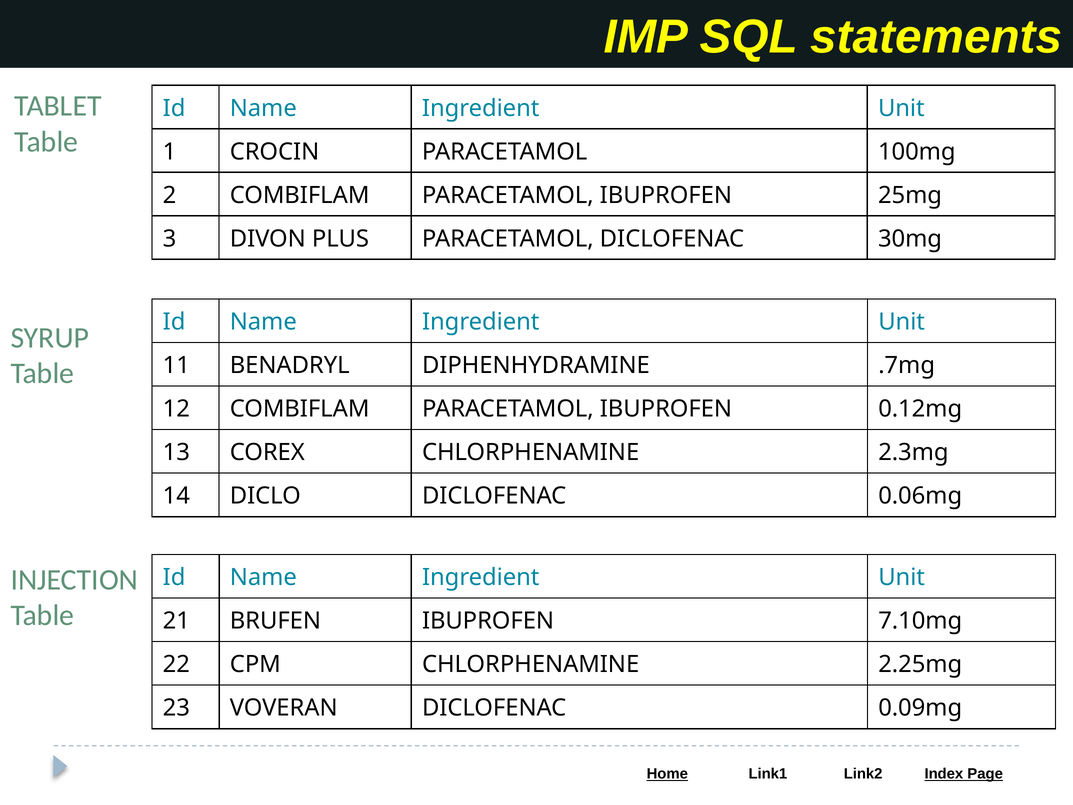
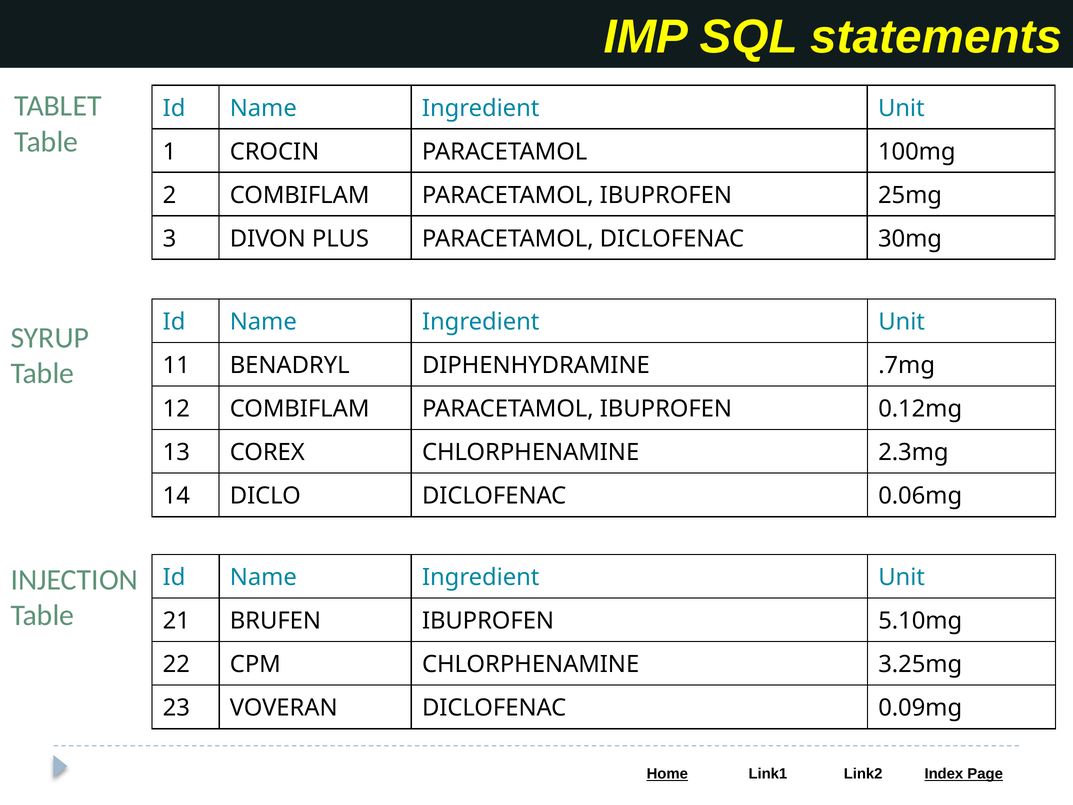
7.10mg: 7.10mg -> 5.10mg
2.25mg: 2.25mg -> 3.25mg
